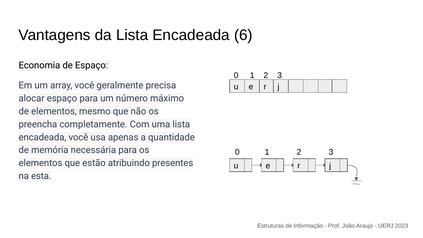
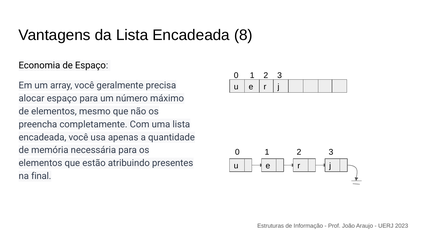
6: 6 -> 8
esta: esta -> final
